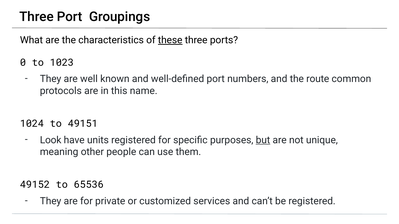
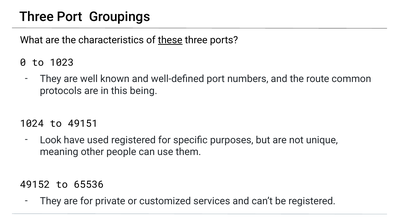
name: name -> being
units: units -> used
but underline: present -> none
